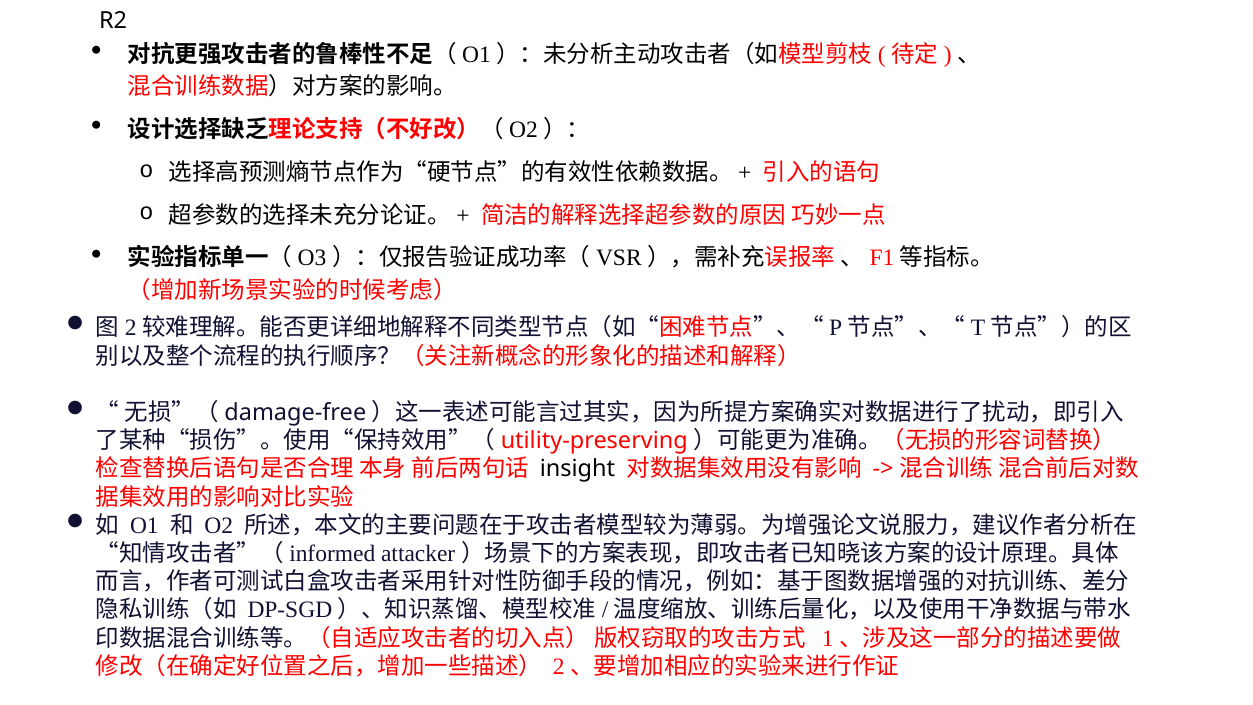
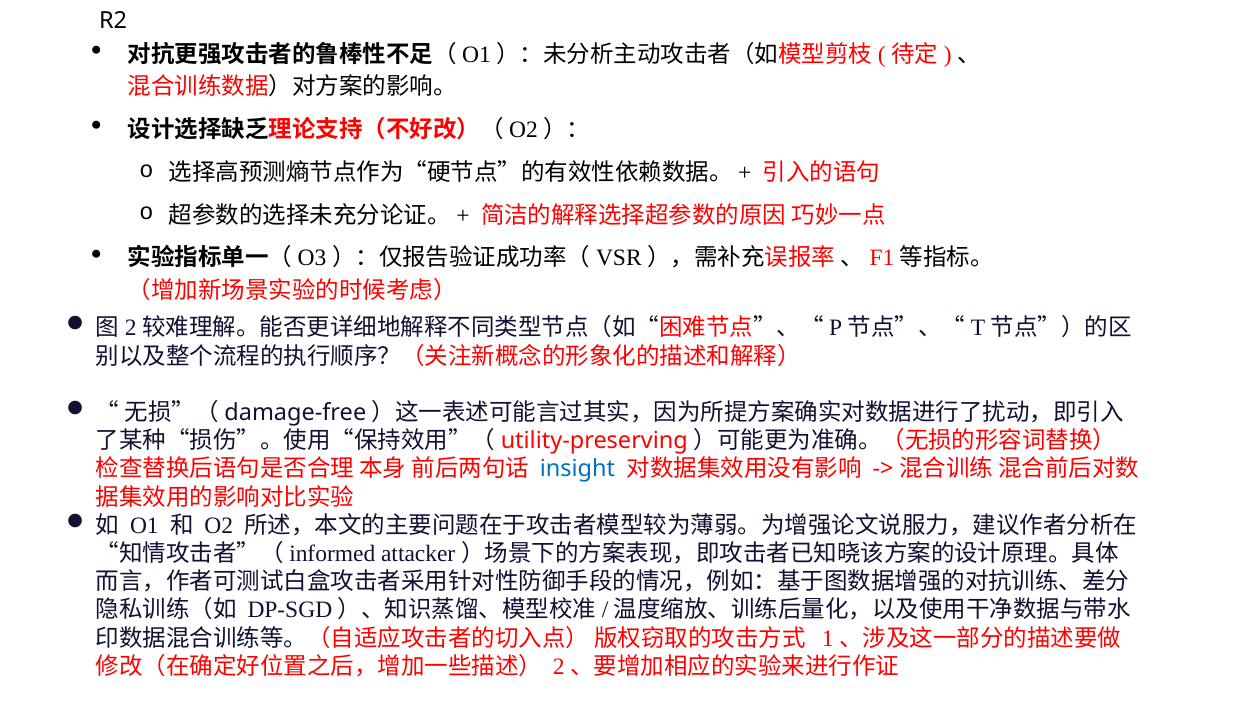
insight colour: black -> blue
